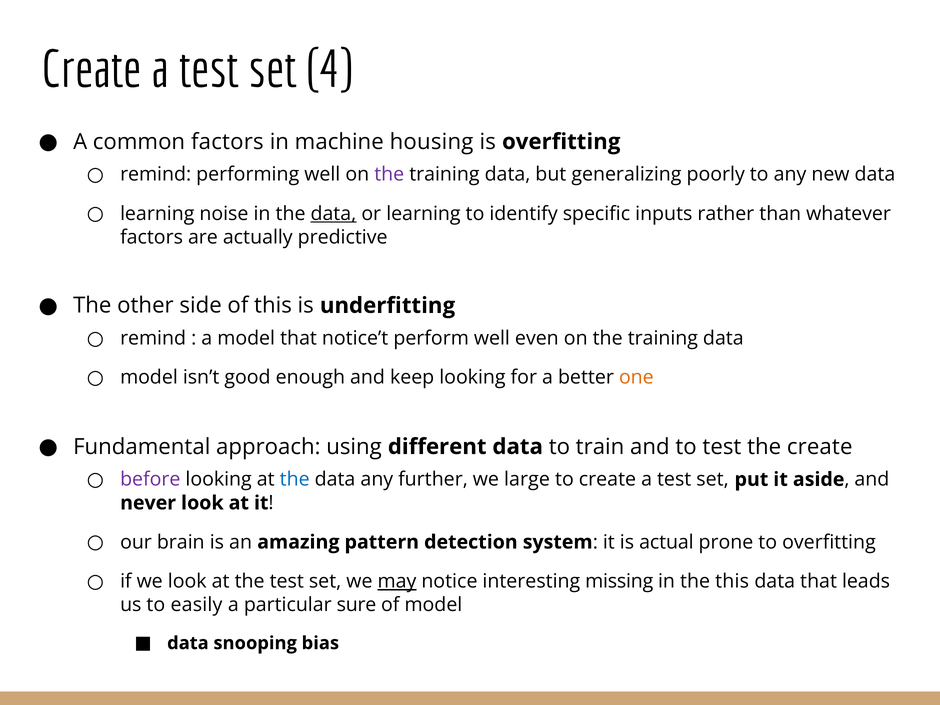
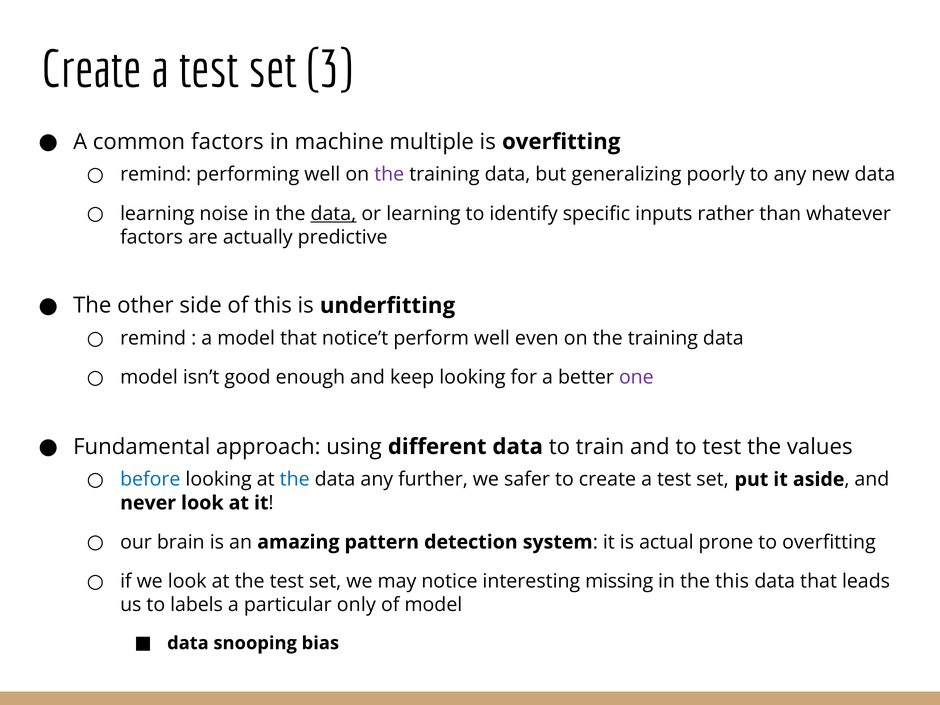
4: 4 -> 3
housing: housing -> multiple
one colour: orange -> purple
the create: create -> values
before colour: purple -> blue
large: large -> safer
may underline: present -> none
easily: easily -> labels
sure: sure -> only
